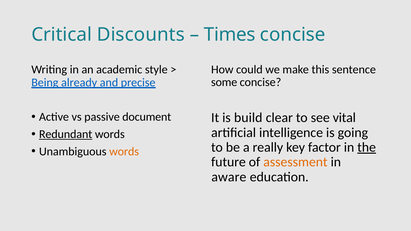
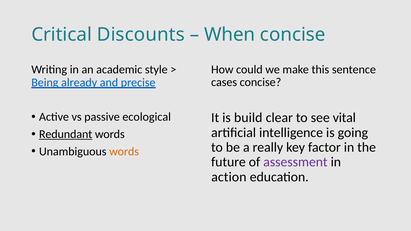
Times: Times -> When
some: some -> cases
document: document -> ecological
the underline: present -> none
assessment colour: orange -> purple
aware: aware -> action
